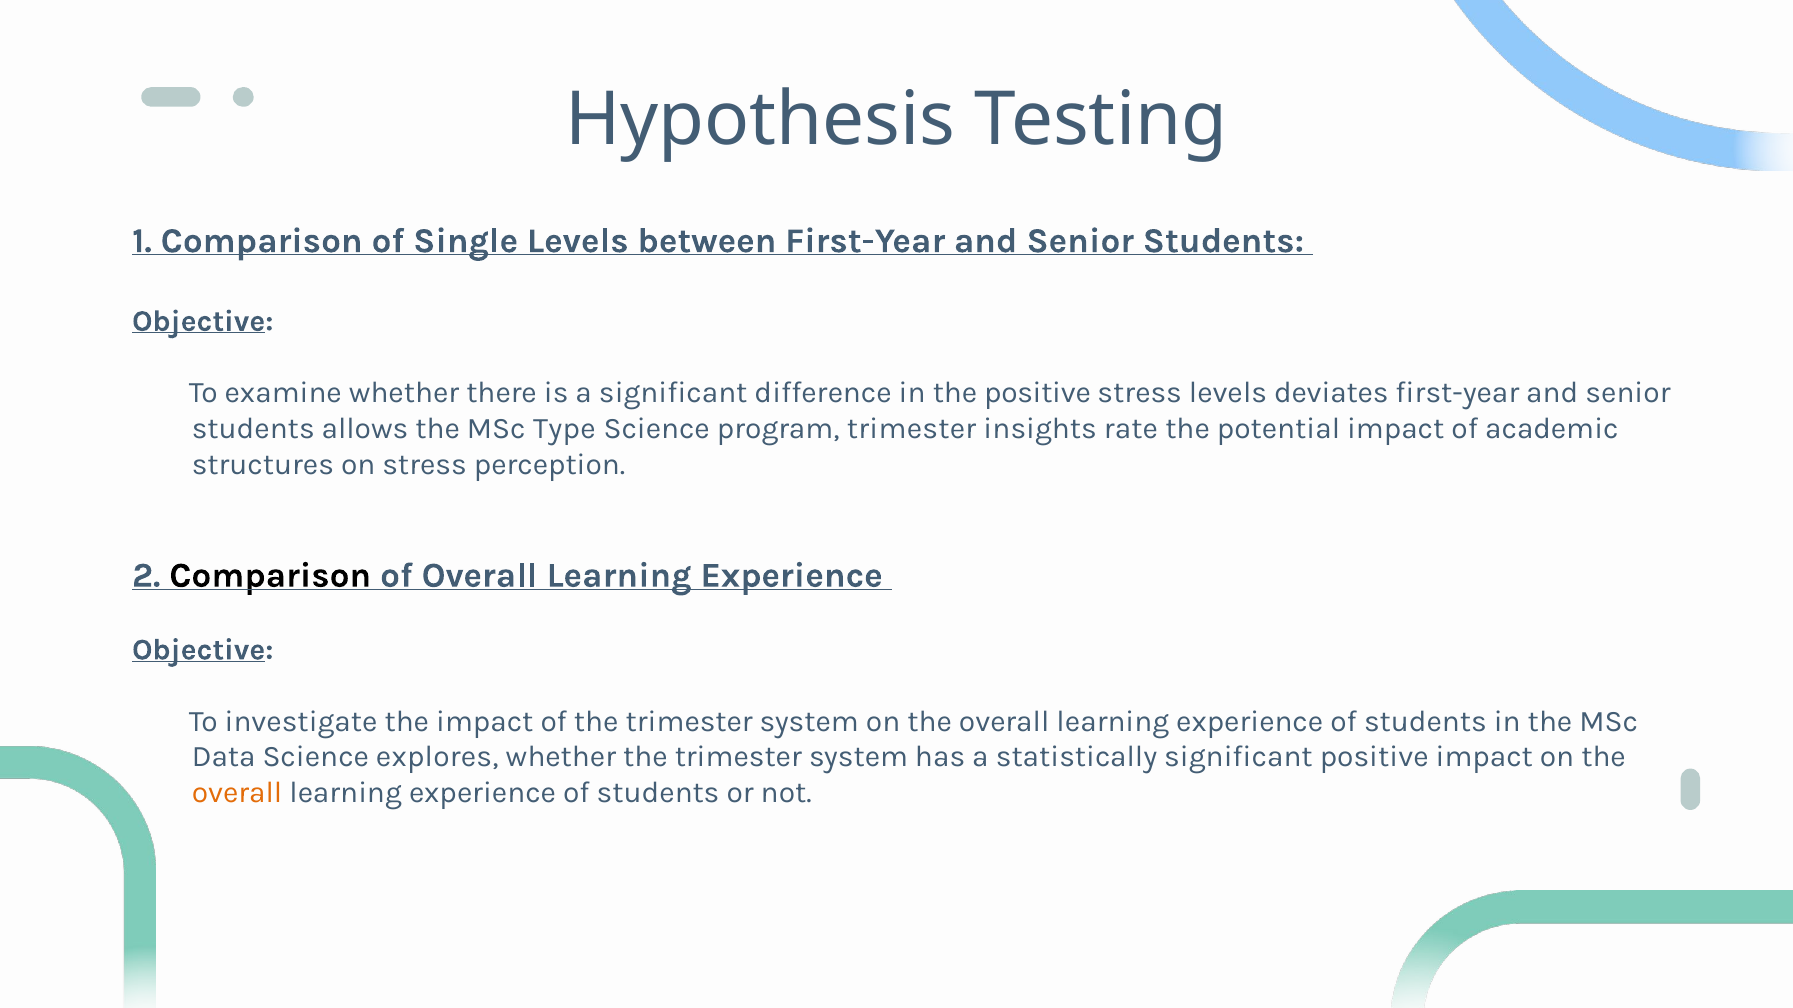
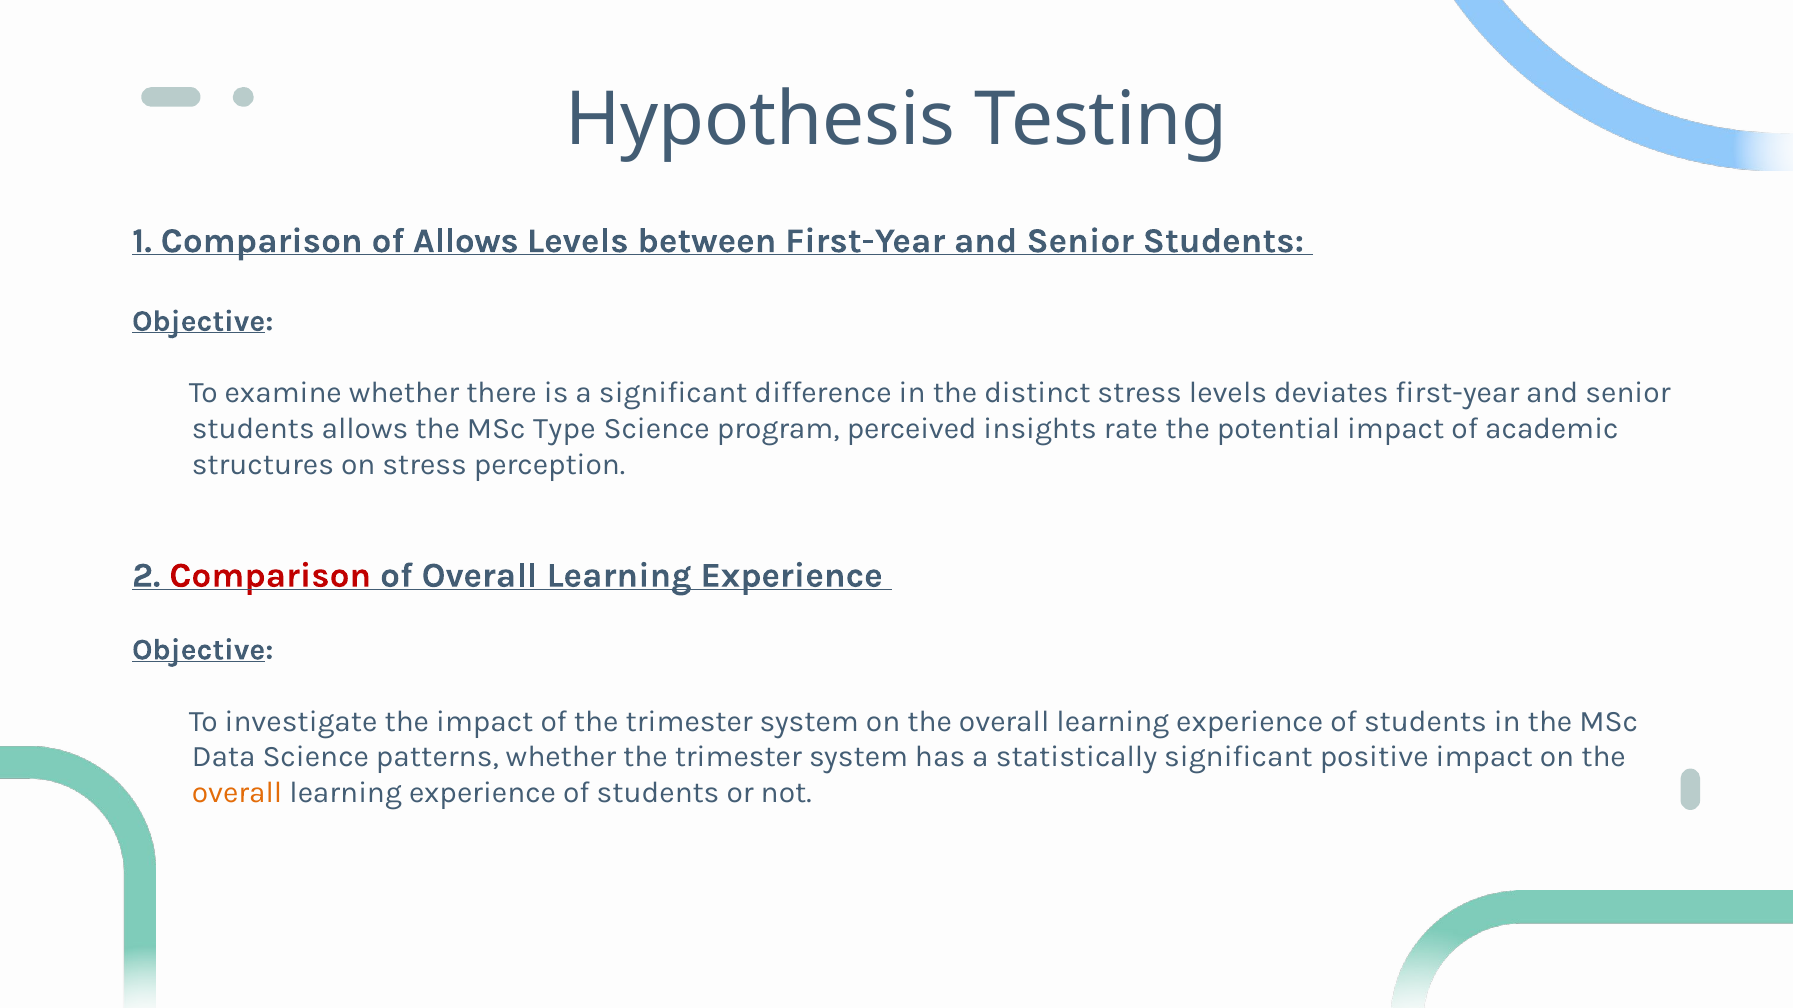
of Single: Single -> Allows
the positive: positive -> distinct
program trimester: trimester -> perceived
Comparison at (270, 576) colour: black -> red
explores: explores -> patterns
